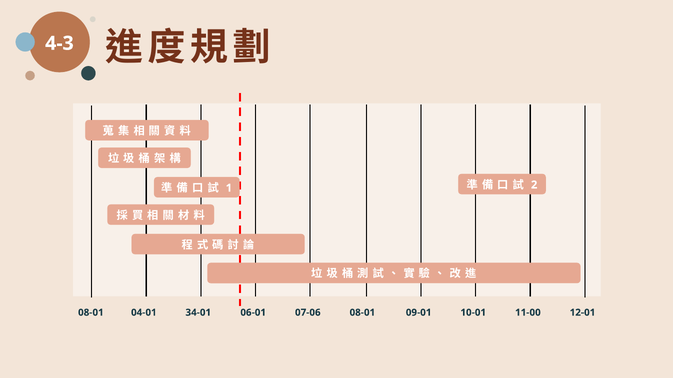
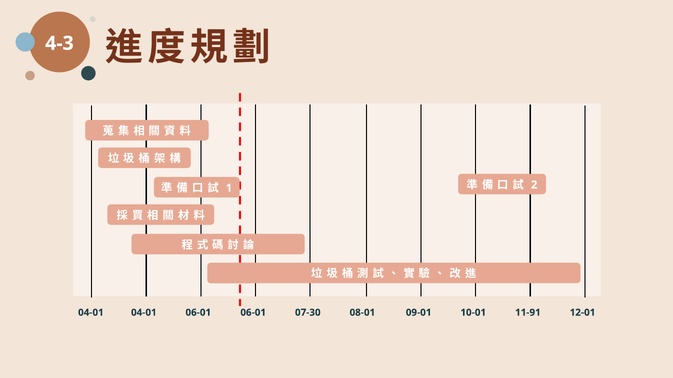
08-01 at (91, 313): 08-01 -> 04-01
04-01 34-01: 34-01 -> 06-01
07-06: 07-06 -> 07-30
11-00: 11-00 -> 11-91
